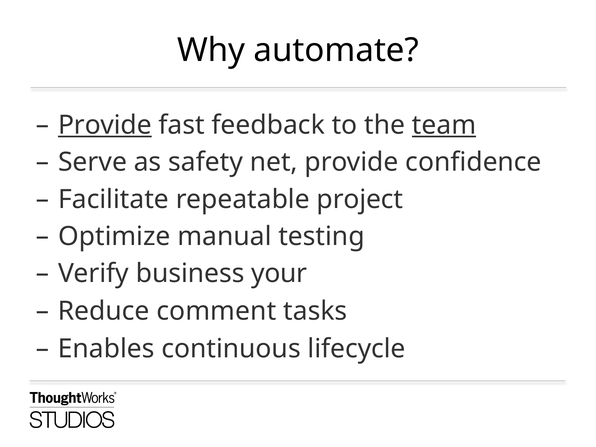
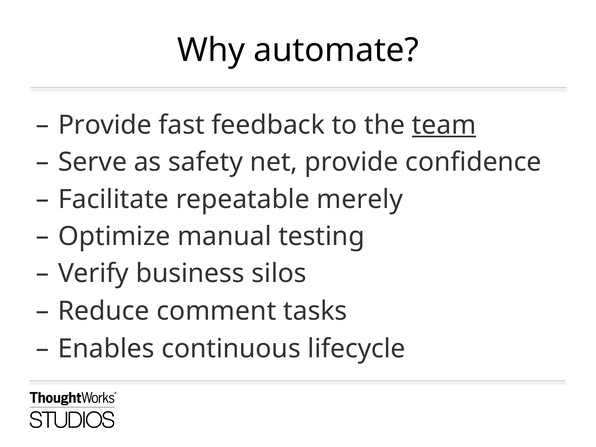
Provide at (105, 125) underline: present -> none
project: project -> merely
your: your -> silos
